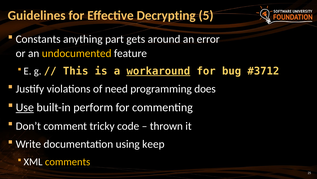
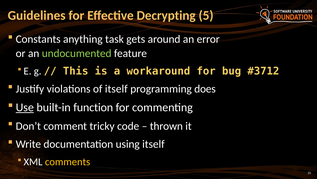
part: part -> task
undocumented colour: yellow -> light green
workaround underline: present -> none
of need: need -> itself
perform: perform -> function
using keep: keep -> itself
